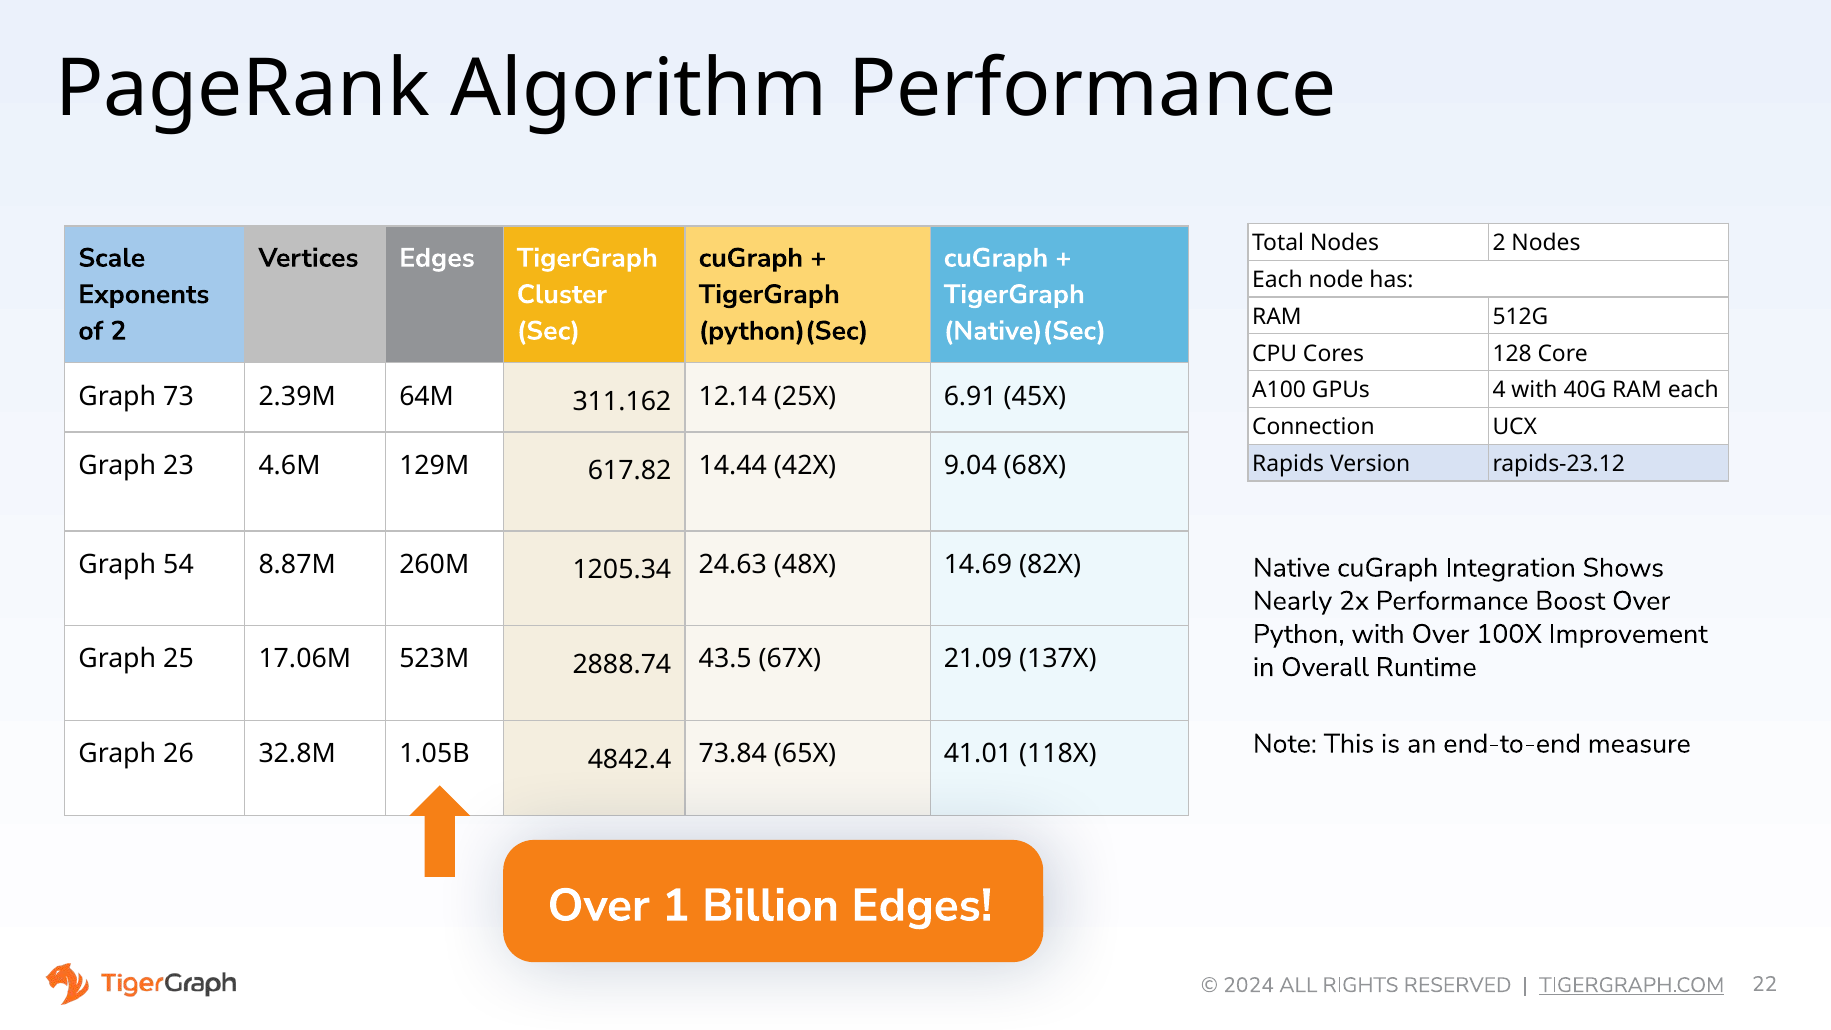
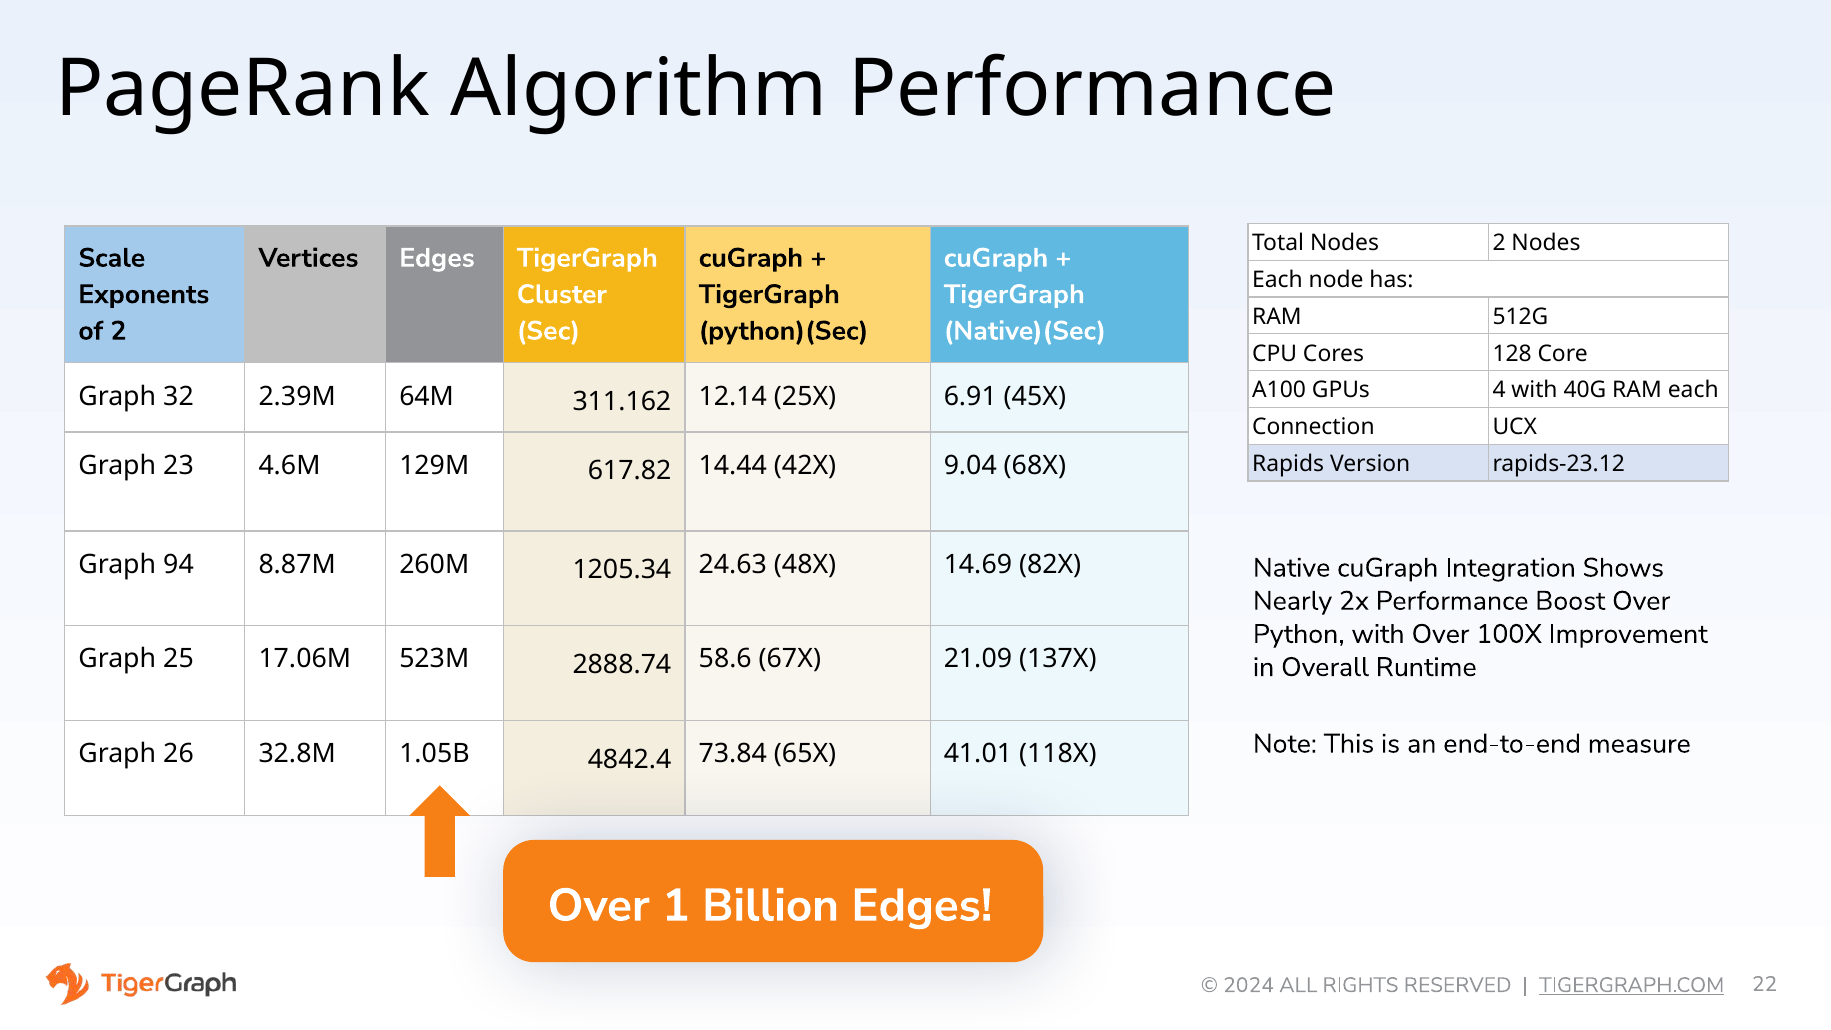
73: 73 -> 32
54: 54 -> 94
43.5: 43.5 -> 58.6
